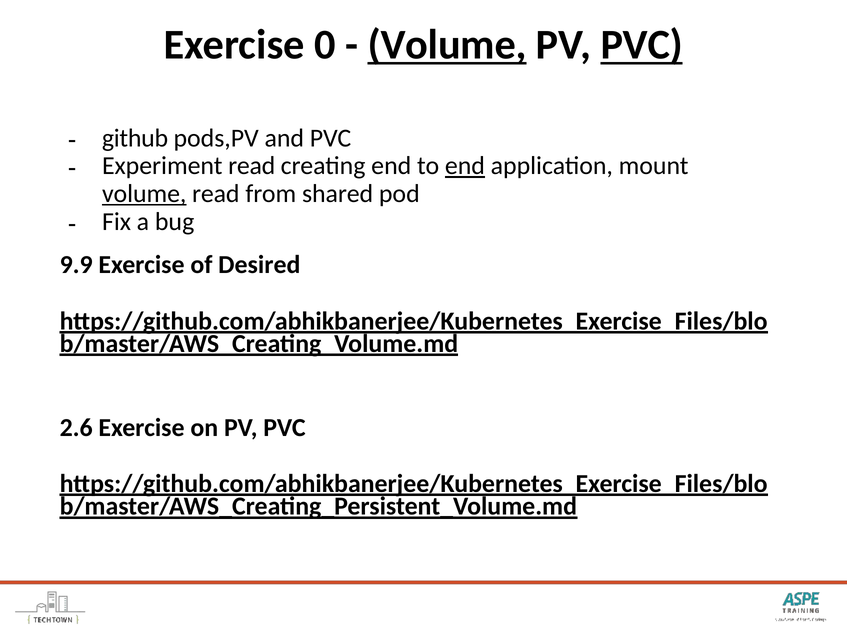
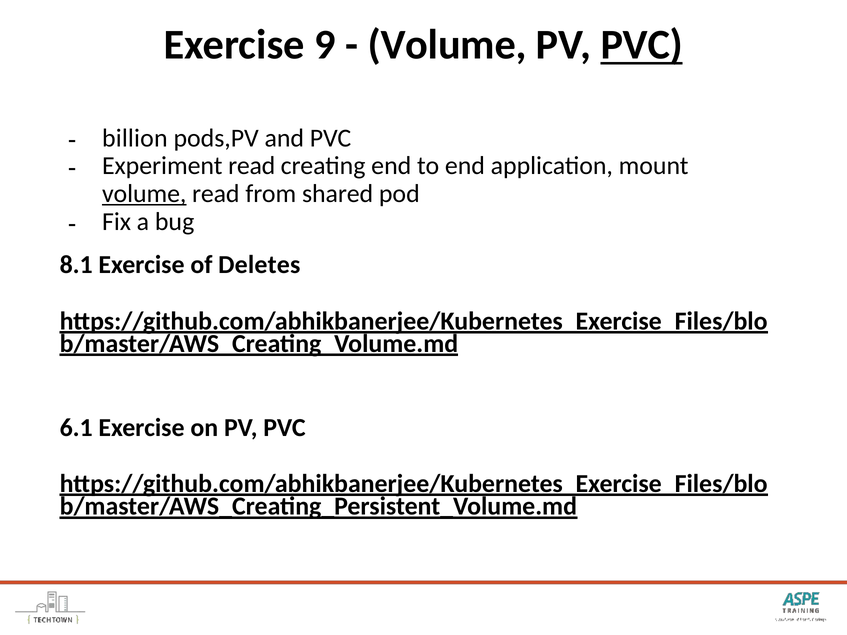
0: 0 -> 9
Volume at (447, 45) underline: present -> none
github: github -> billion
end at (465, 166) underline: present -> none
9.9: 9.9 -> 8.1
Desired: Desired -> Deletes
2.6: 2.6 -> 6.1
